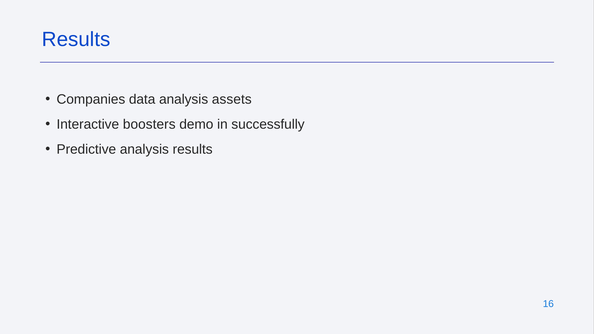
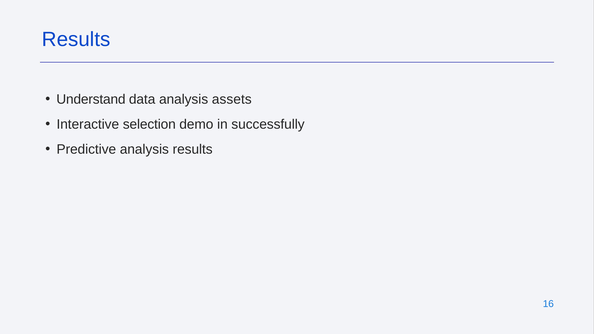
Companies: Companies -> Understand
boosters: boosters -> selection
